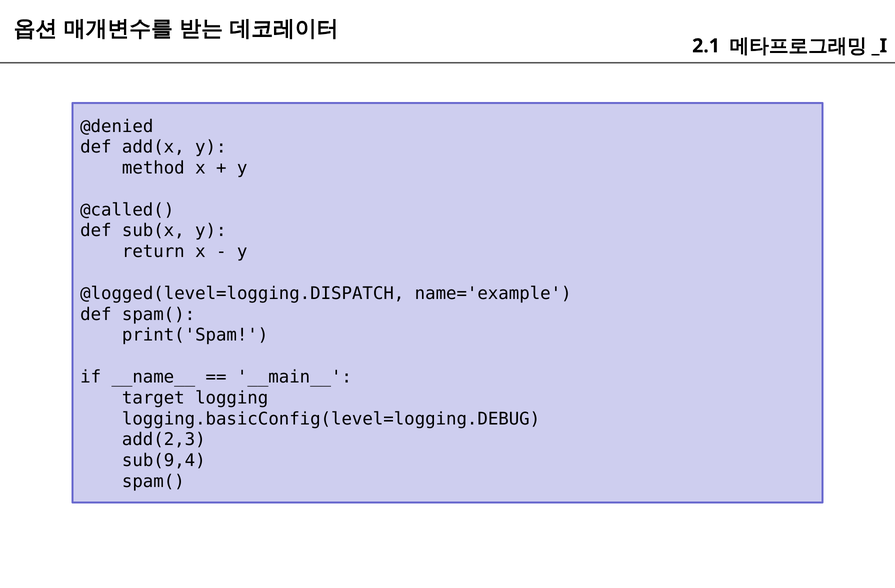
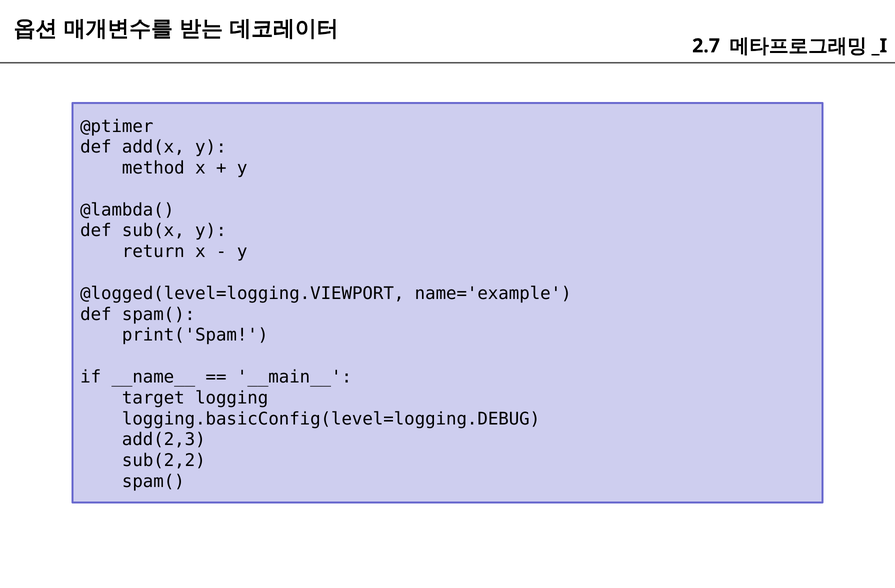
2.1: 2.1 -> 2.7
@denied: @denied -> @ptimer
@called(: @called( -> @lambda(
@logged(level=logging.DISPATCH: @logged(level=logging.DISPATCH -> @logged(level=logging.VIEWPORT
sub(9,4: sub(9,4 -> sub(2,2
